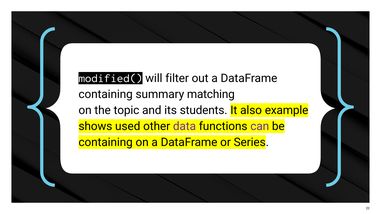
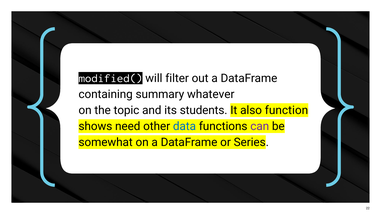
matching: matching -> whatever
example: example -> function
used: used -> need
data colour: purple -> blue
containing at (106, 143): containing -> somewhat
